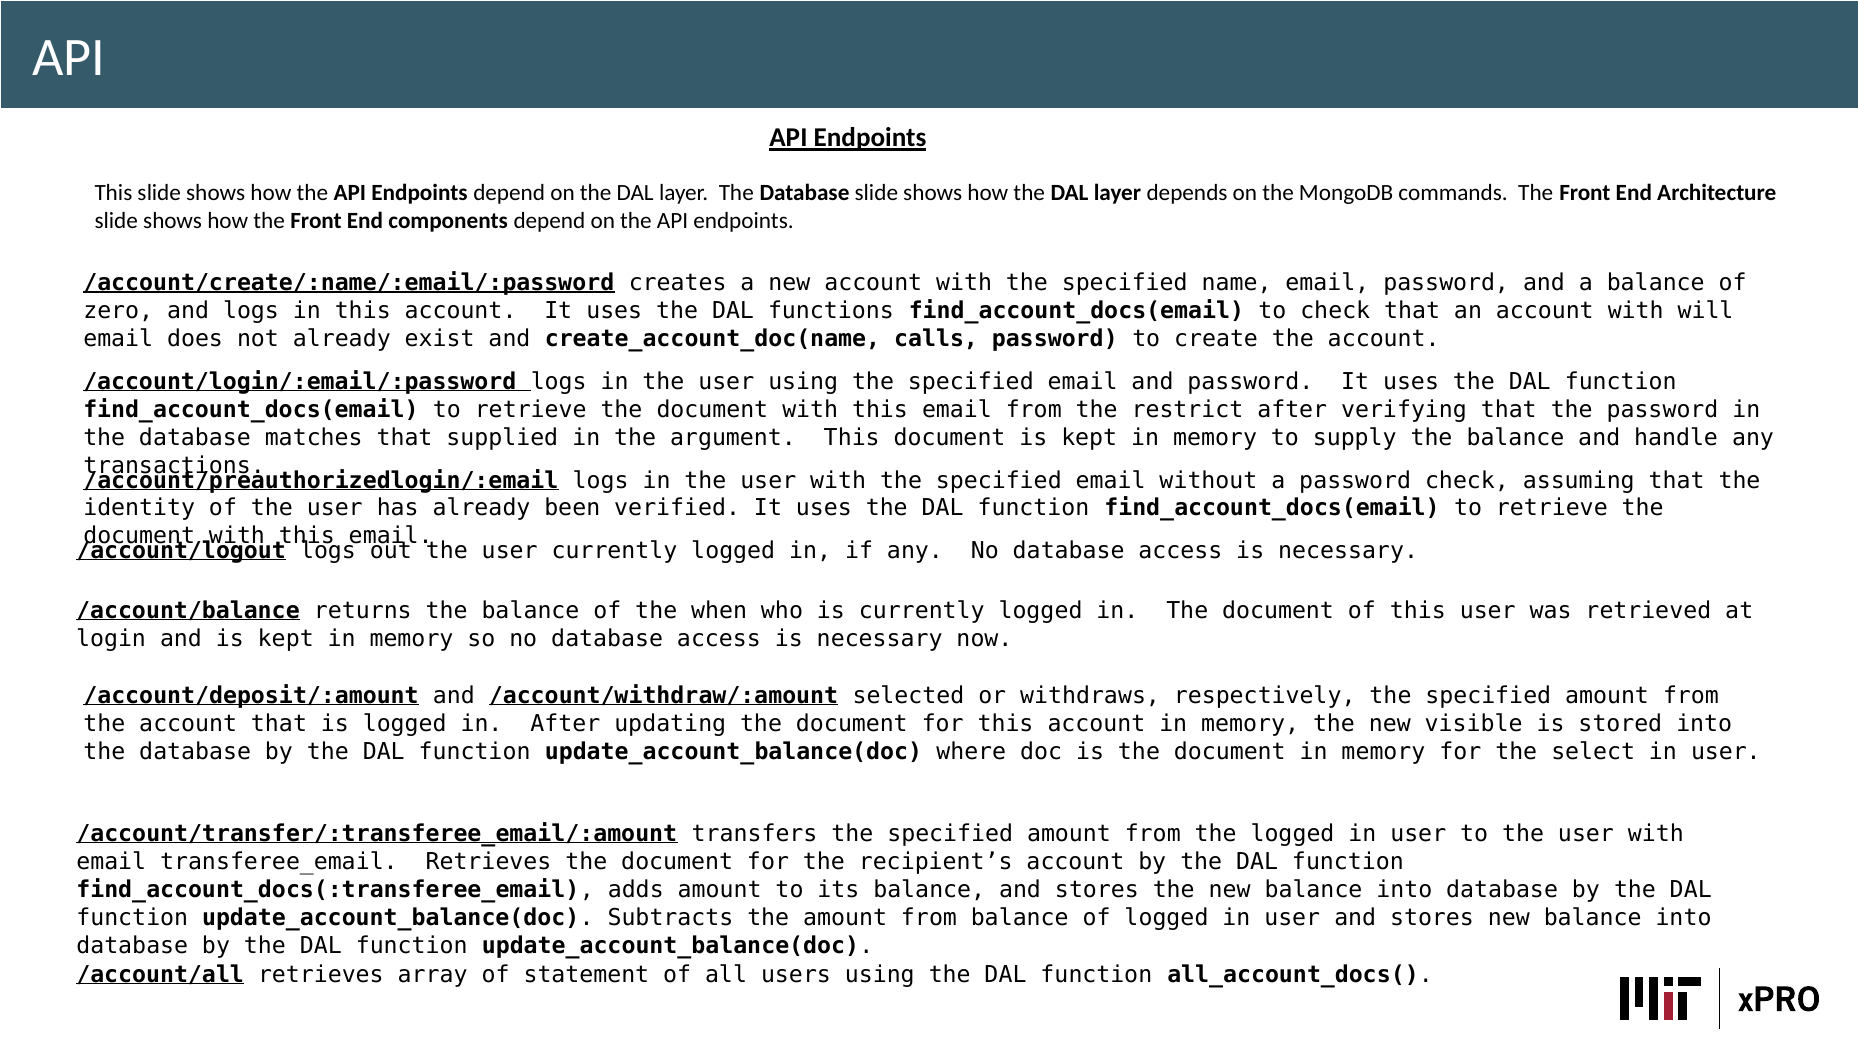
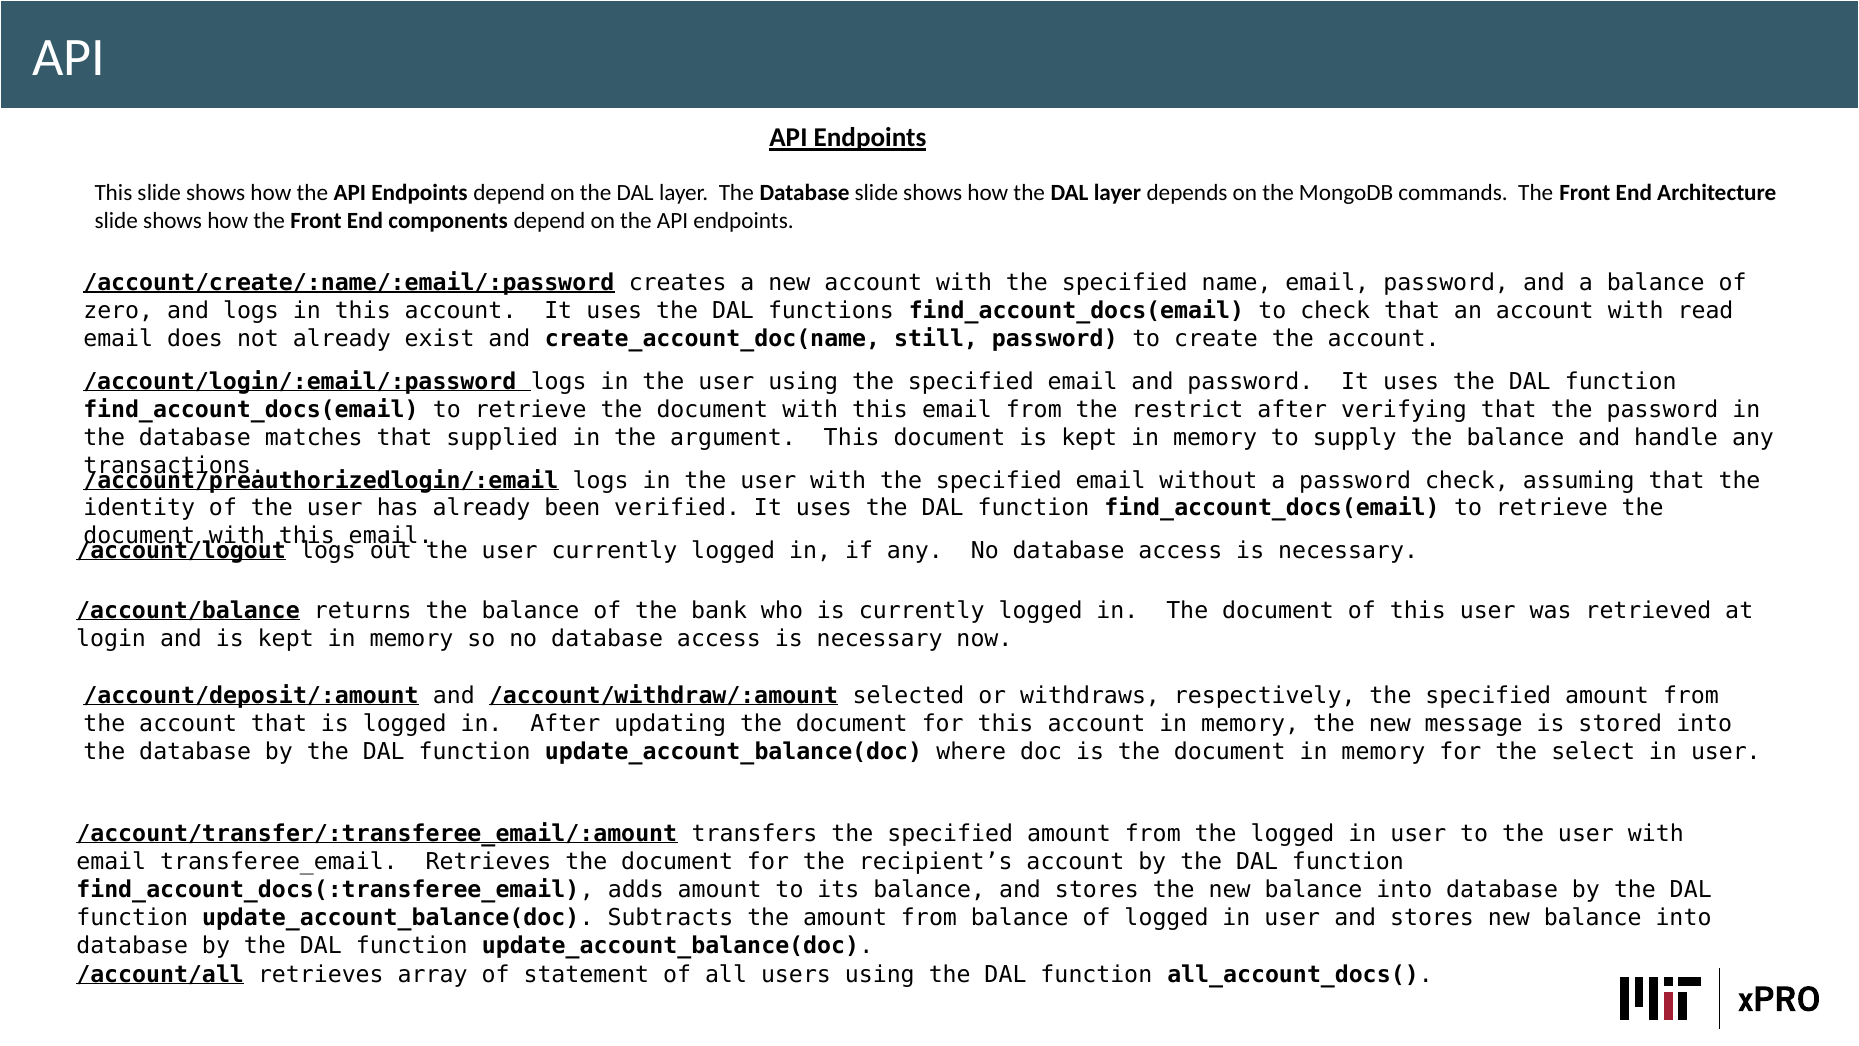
will: will -> read
calls: calls -> still
when: when -> bank
visible: visible -> message
